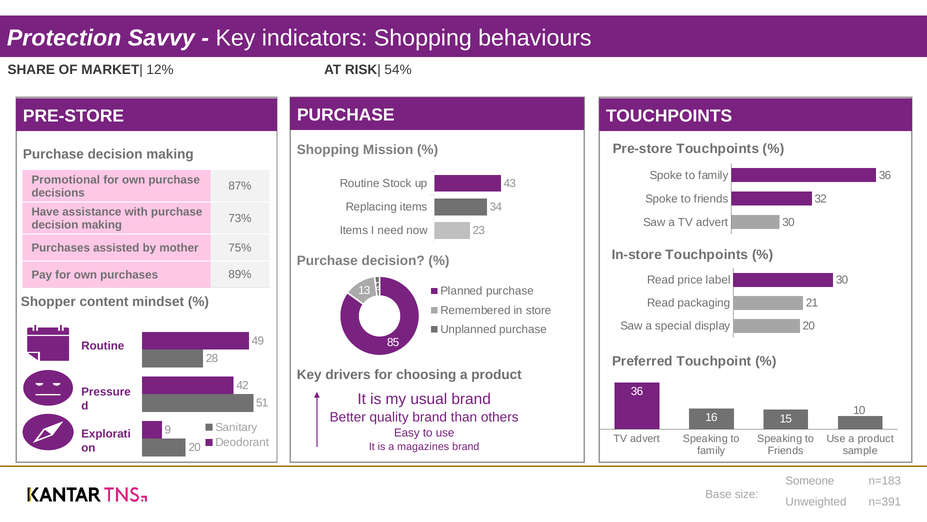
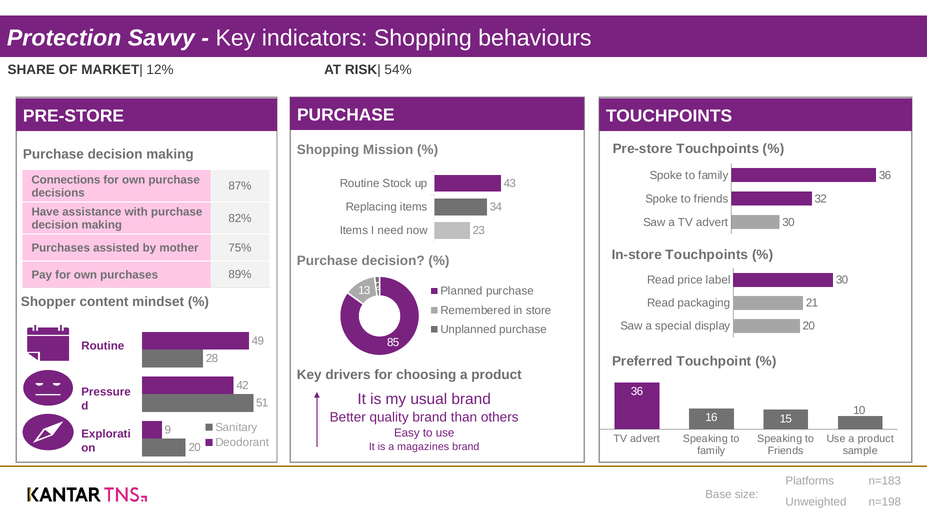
Promotional: Promotional -> Connections
73%: 73% -> 82%
Someone: Someone -> Platforms
n=391: n=391 -> n=198
